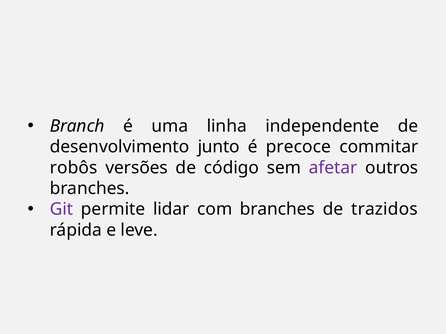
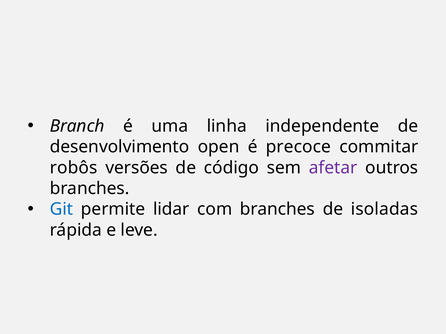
junto: junto -> open
Git colour: purple -> blue
trazidos: trazidos -> isoladas
